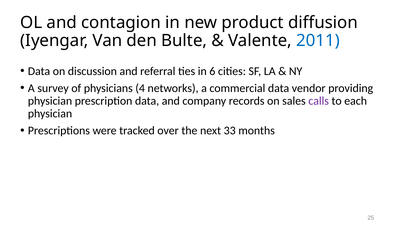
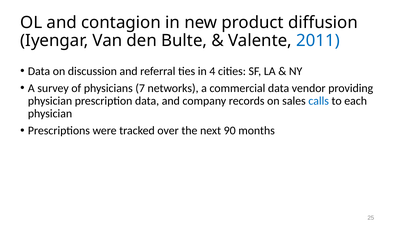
6: 6 -> 4
4: 4 -> 7
calls colour: purple -> blue
33: 33 -> 90
